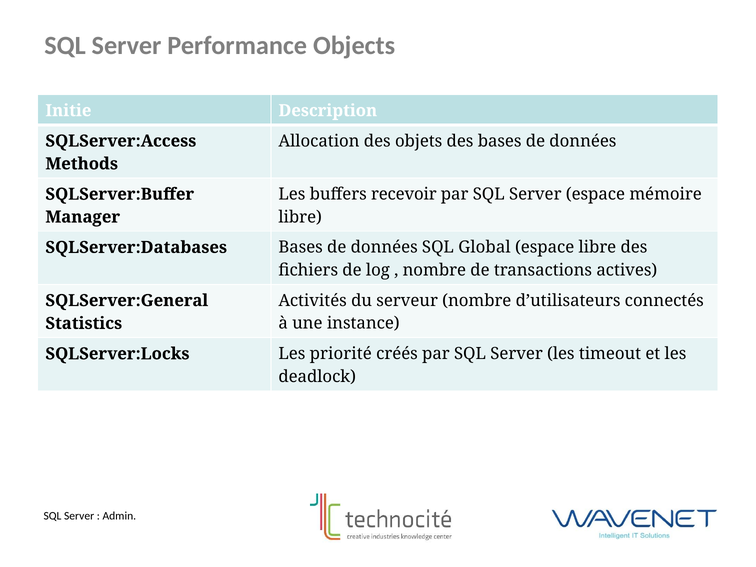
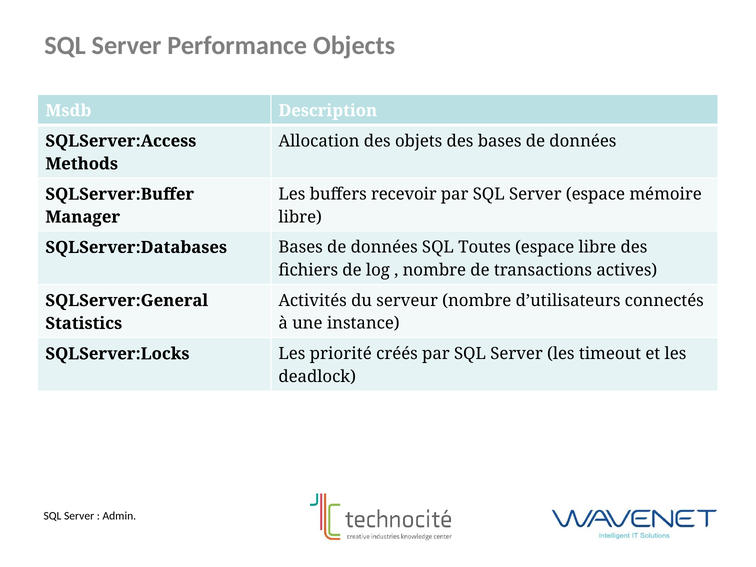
Initie: Initie -> Msdb
Global: Global -> Toutes
